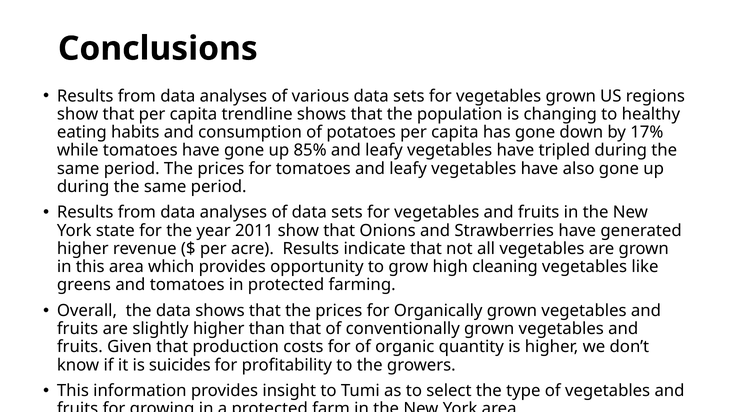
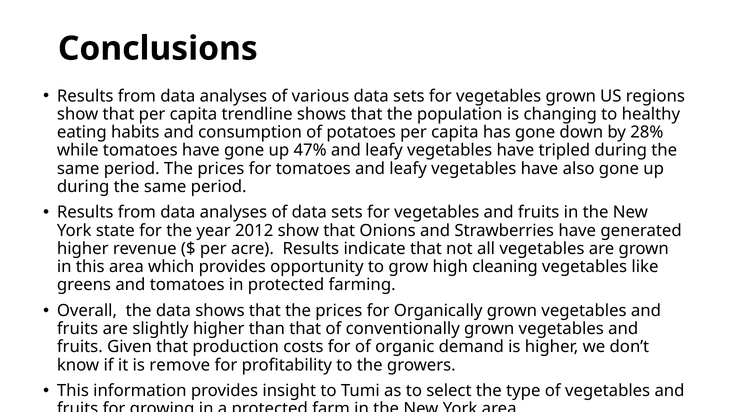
17%: 17% -> 28%
85%: 85% -> 47%
2011: 2011 -> 2012
quantity: quantity -> demand
suicides: suicides -> remove
